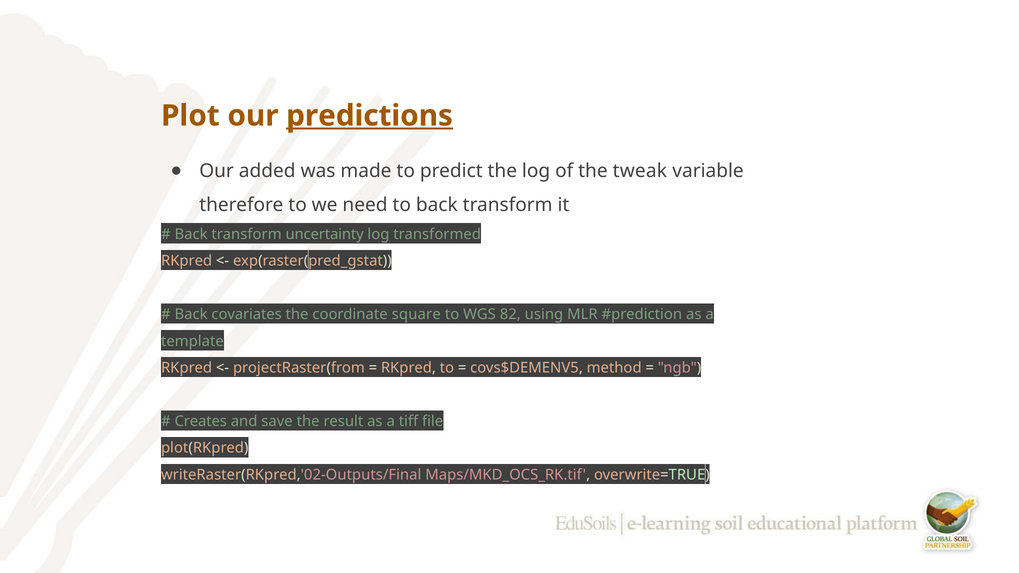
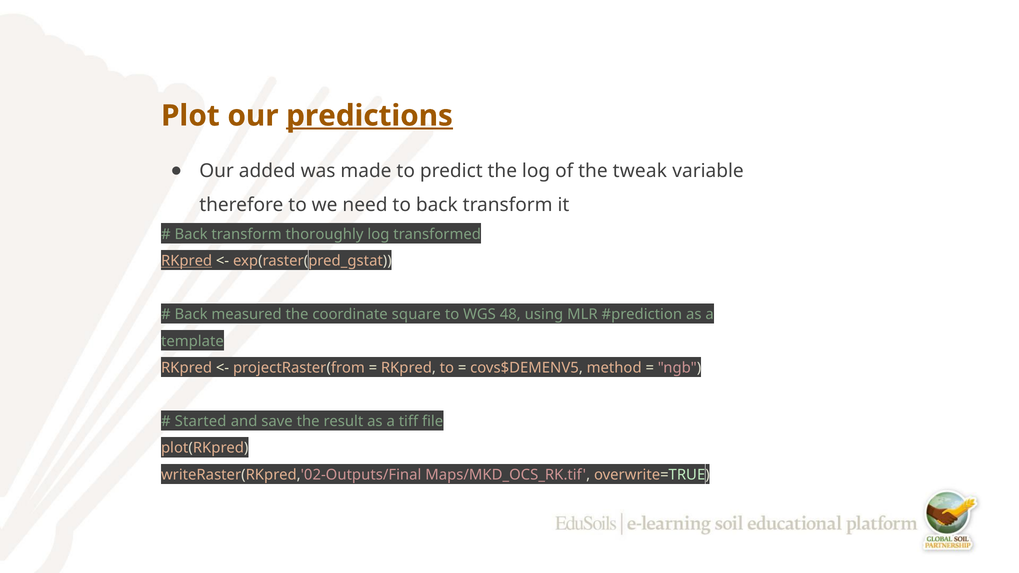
uncertainty: uncertainty -> thoroughly
RKpred at (187, 261) underline: none -> present
covariates: covariates -> measured
82: 82 -> 48
Creates: Creates -> Started
